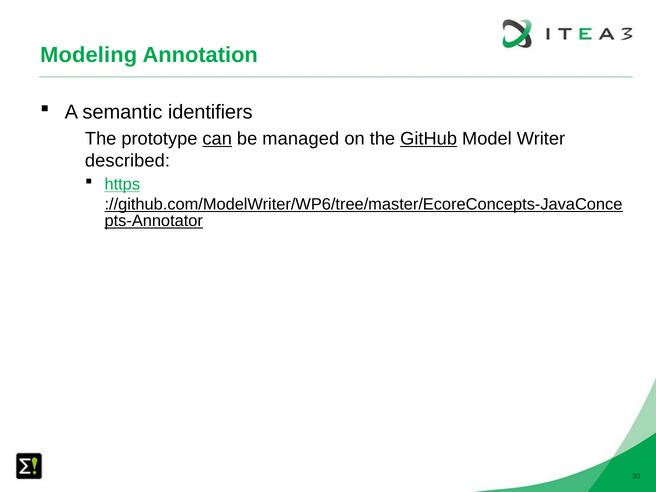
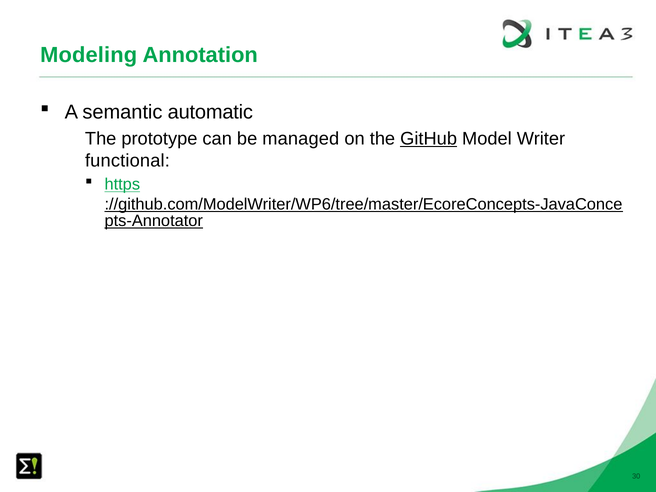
identifiers: identifiers -> automatic
can underline: present -> none
described: described -> functional
